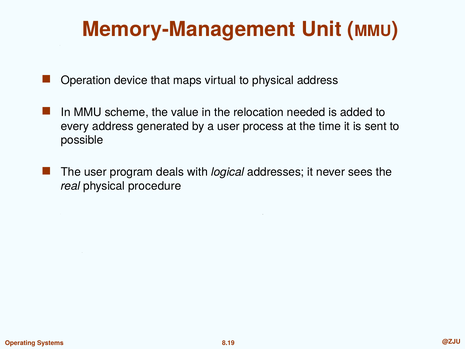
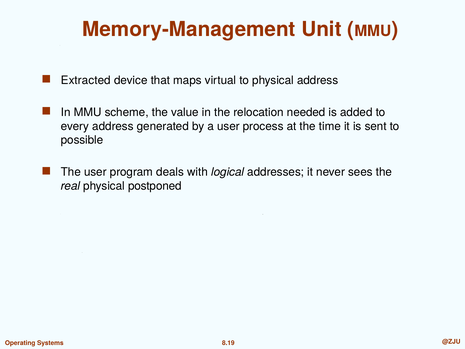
Operation: Operation -> Extracted
procedure: procedure -> postponed
